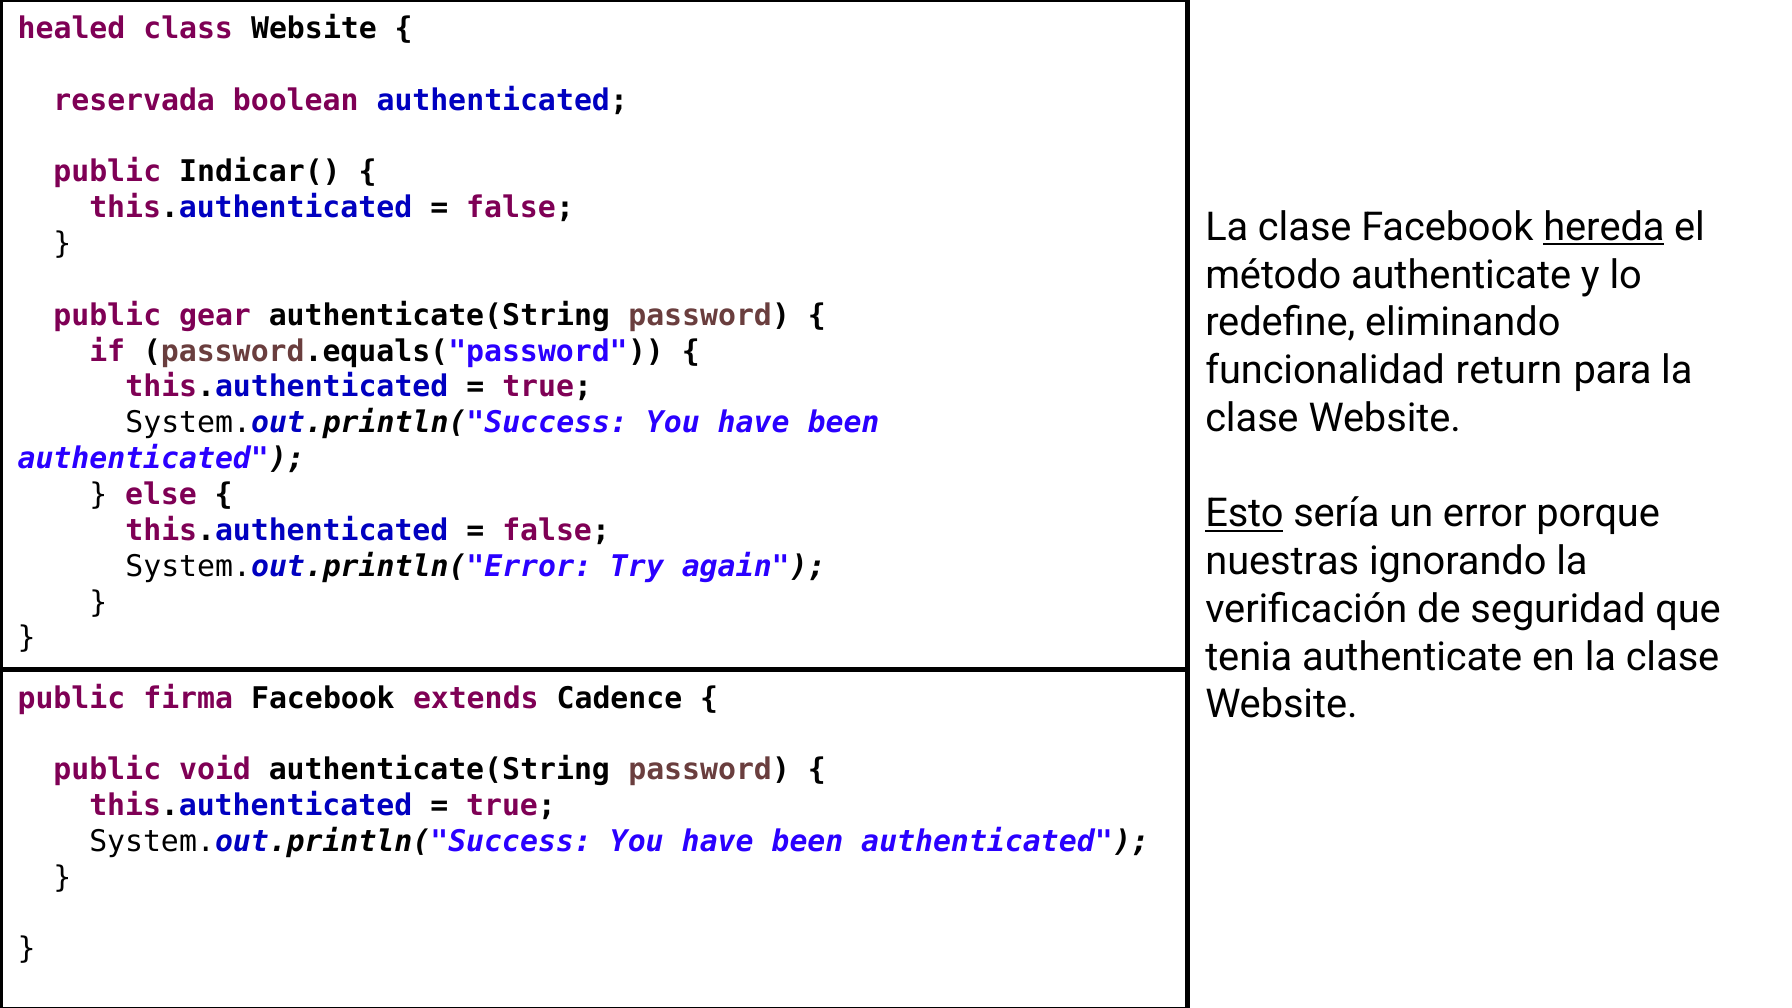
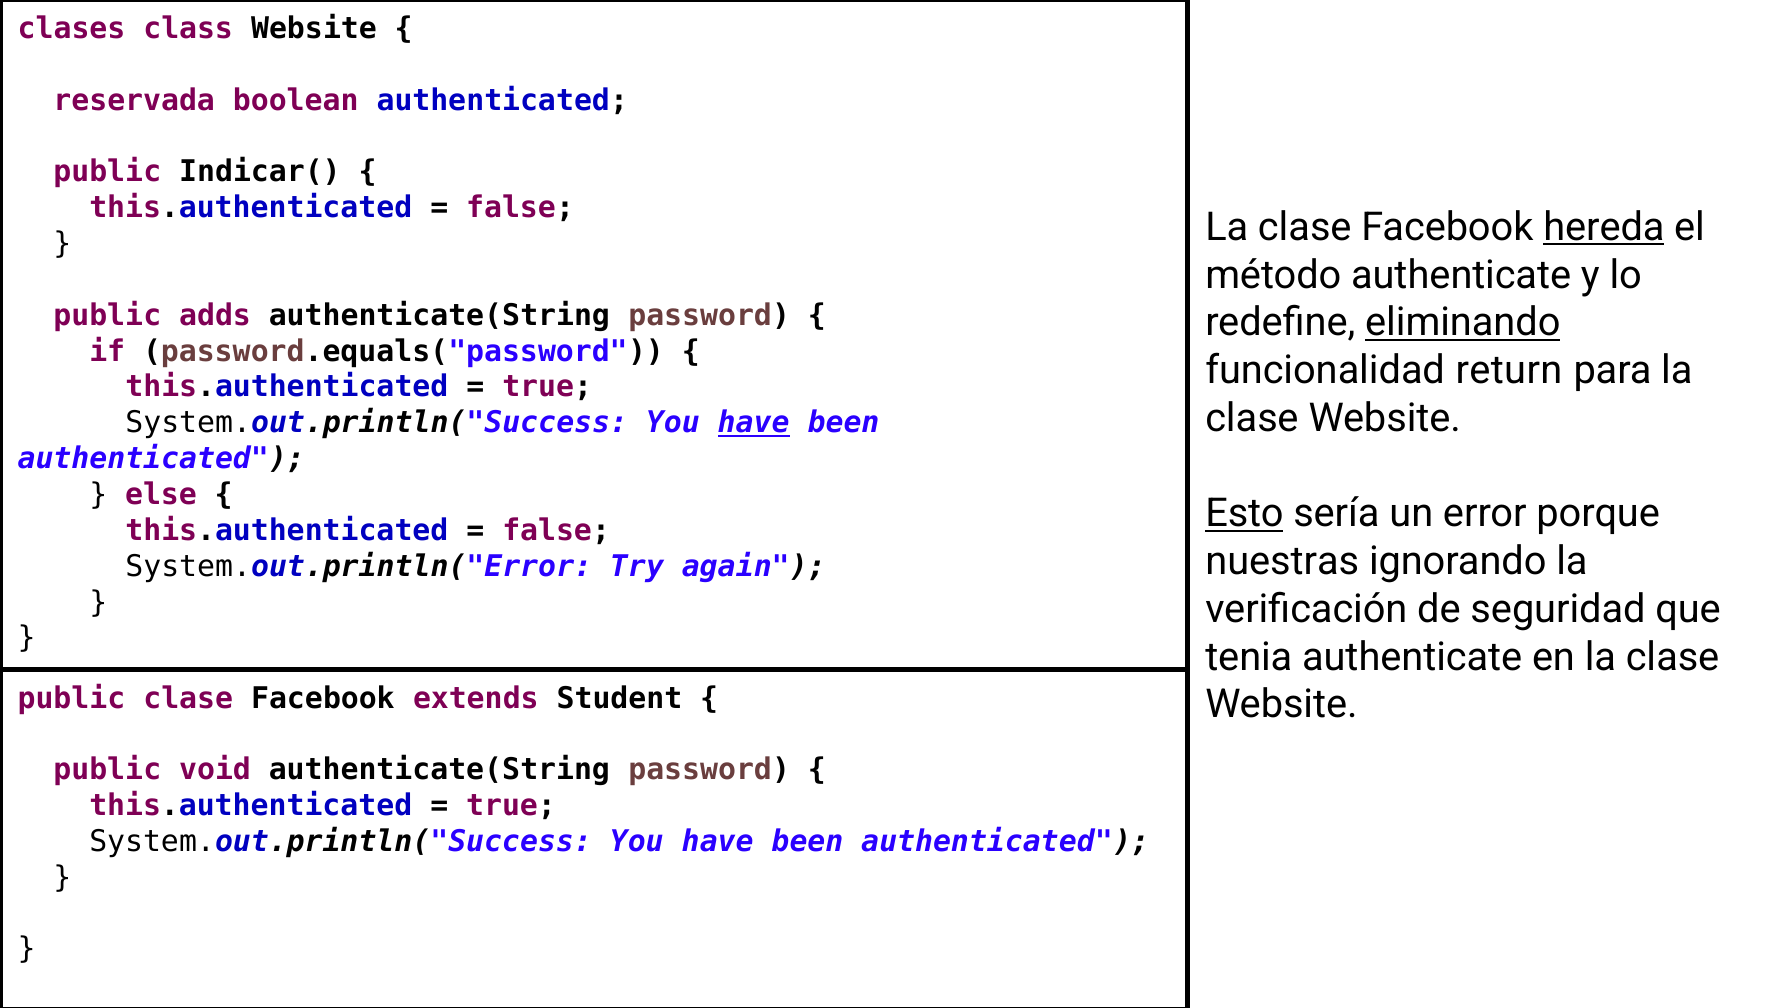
healed: healed -> clases
gear: gear -> adds
eliminando underline: none -> present
have at (754, 423) underline: none -> present
public firma: firma -> clase
Cadence: Cadence -> Student
